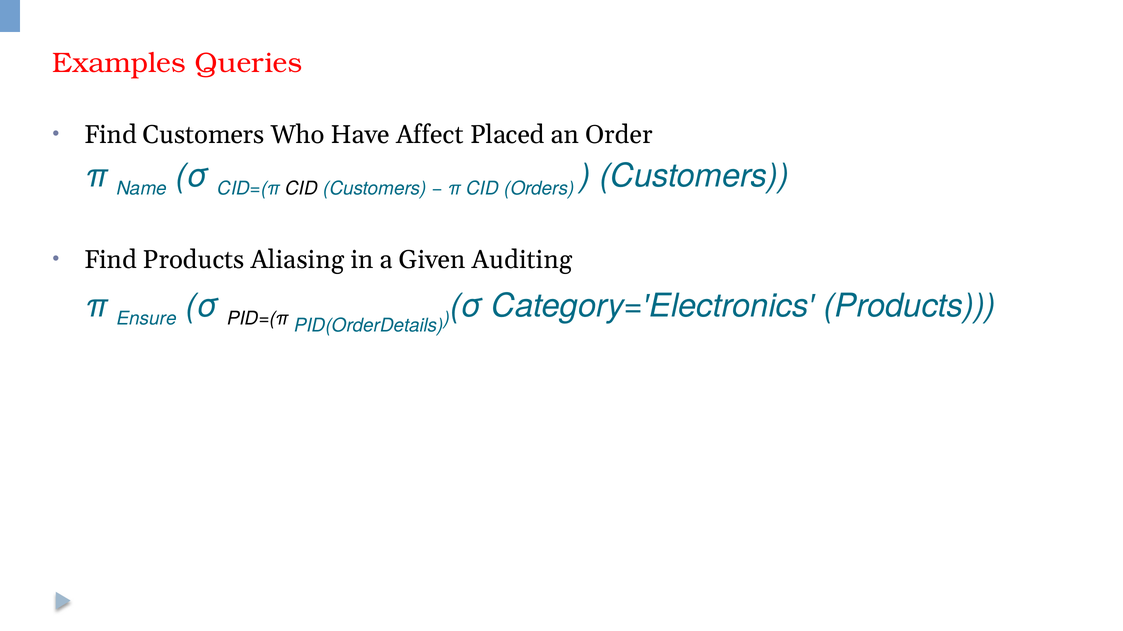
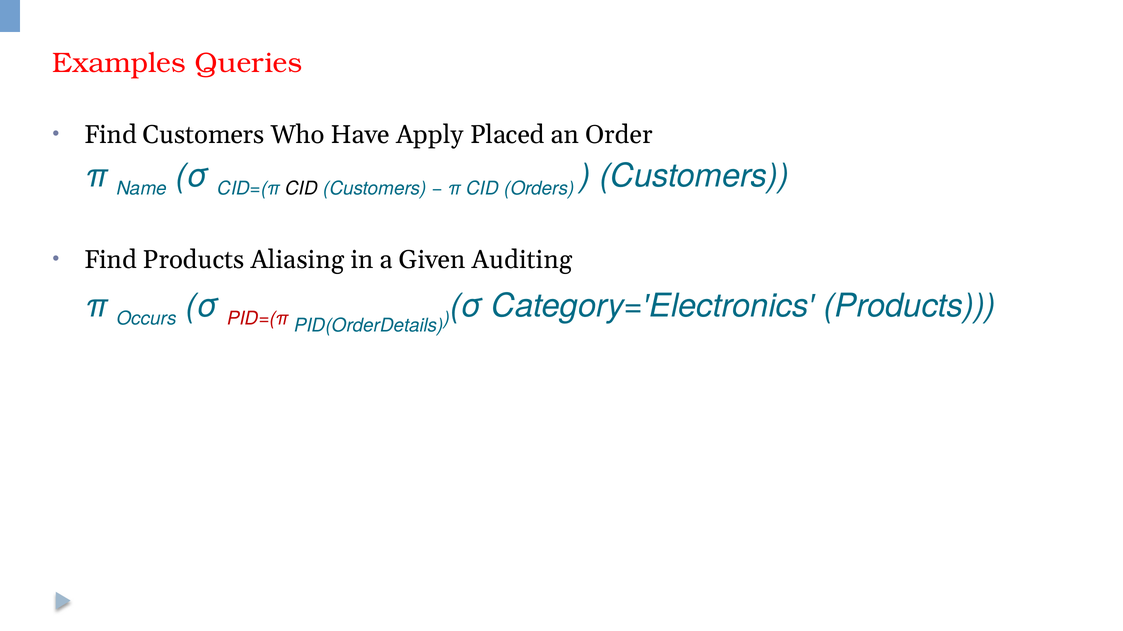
Affect: Affect -> Apply
Ensure: Ensure -> Occurs
PID=(π colour: black -> red
